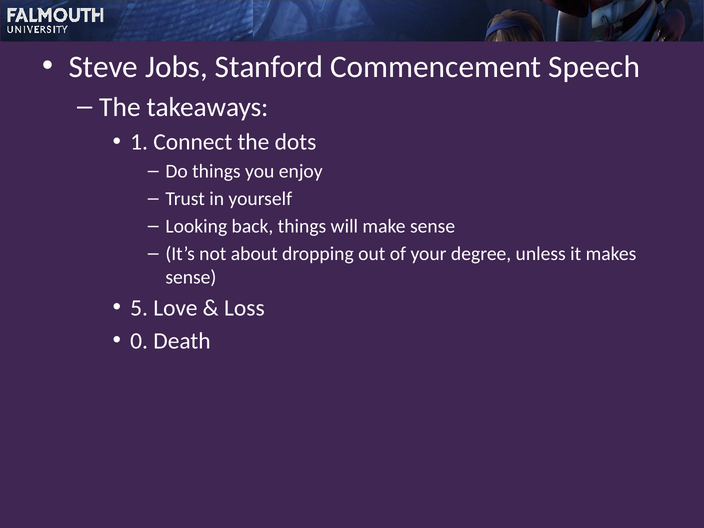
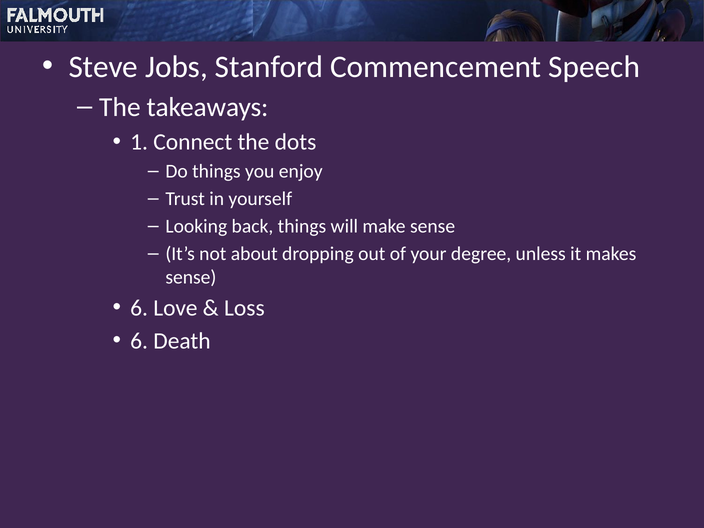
5 at (139, 308): 5 -> 6
0 at (139, 341): 0 -> 6
